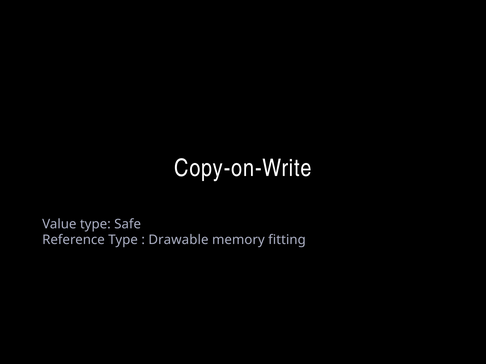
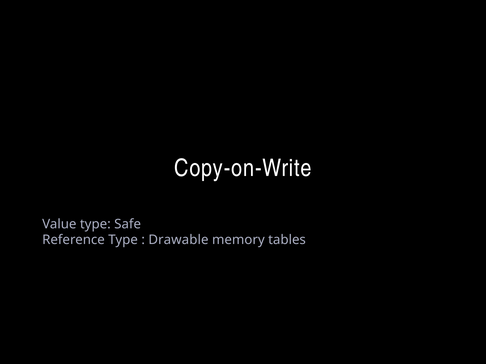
fitting: fitting -> tables
